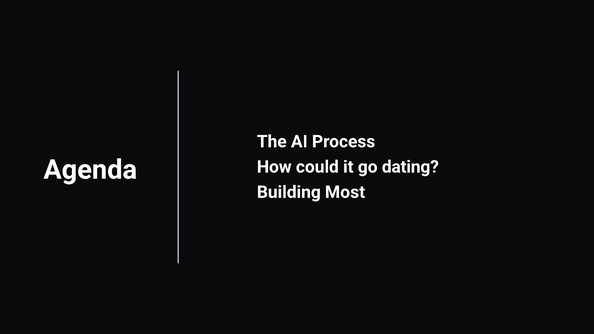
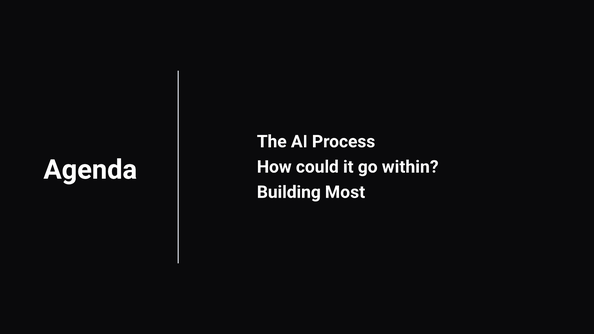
dating: dating -> within
